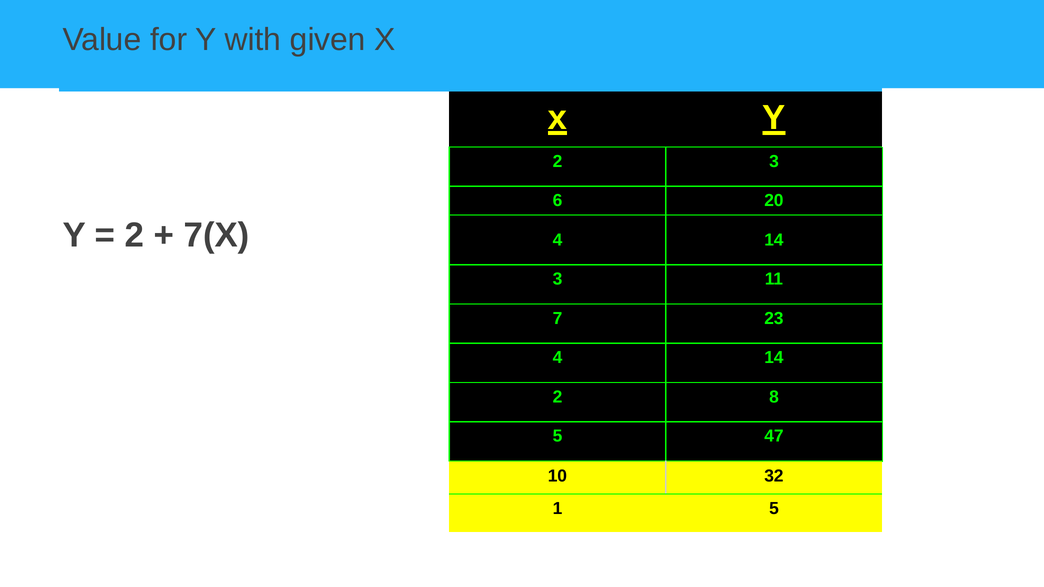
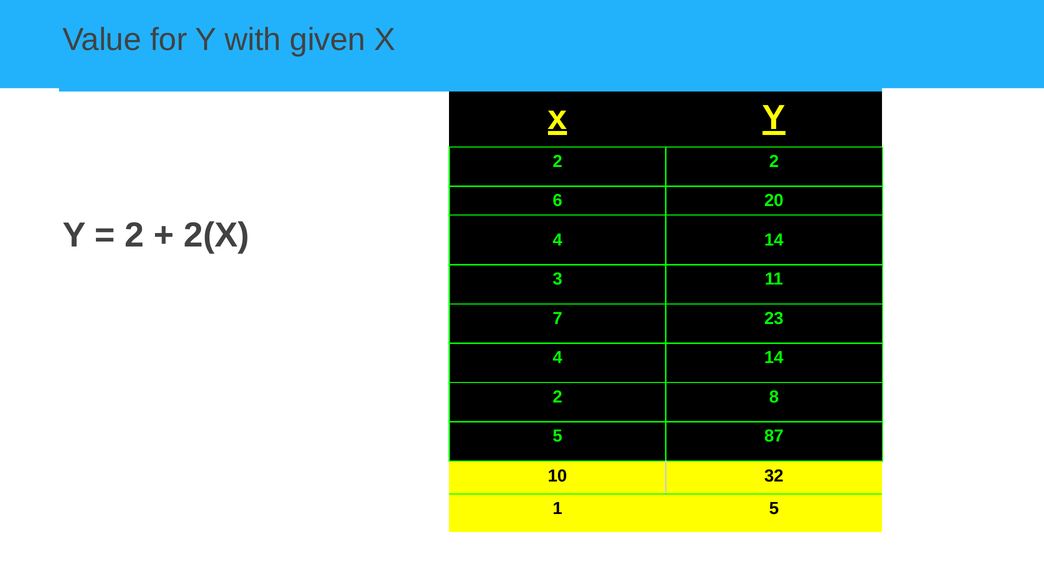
2 3: 3 -> 2
7(X: 7(X -> 2(X
47: 47 -> 87
